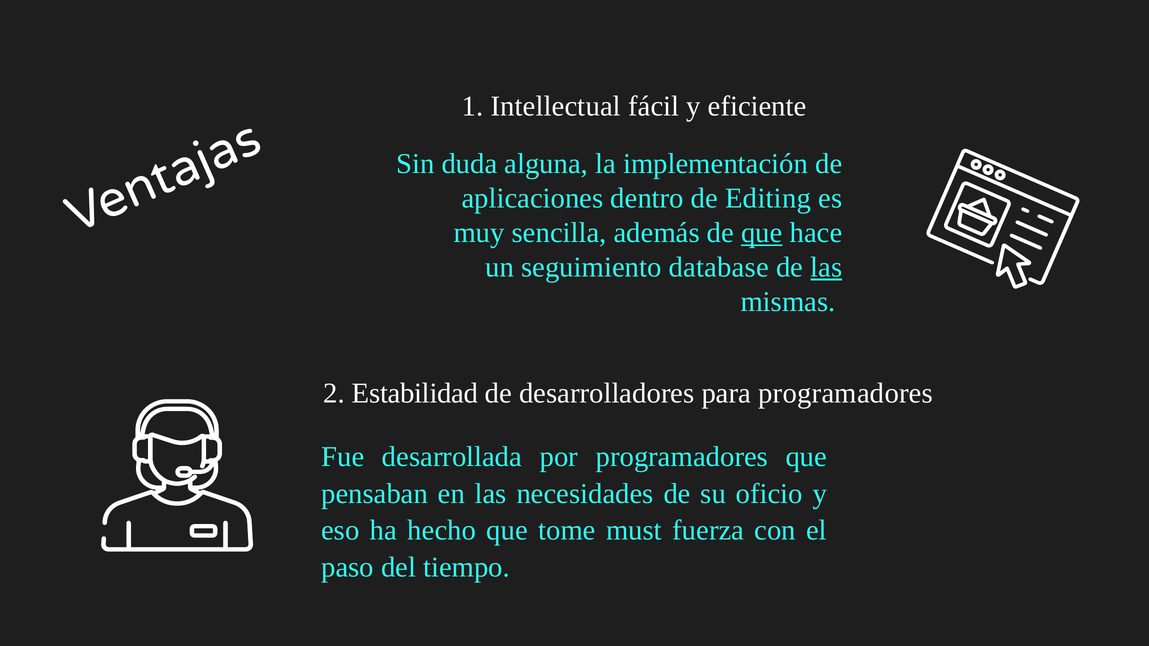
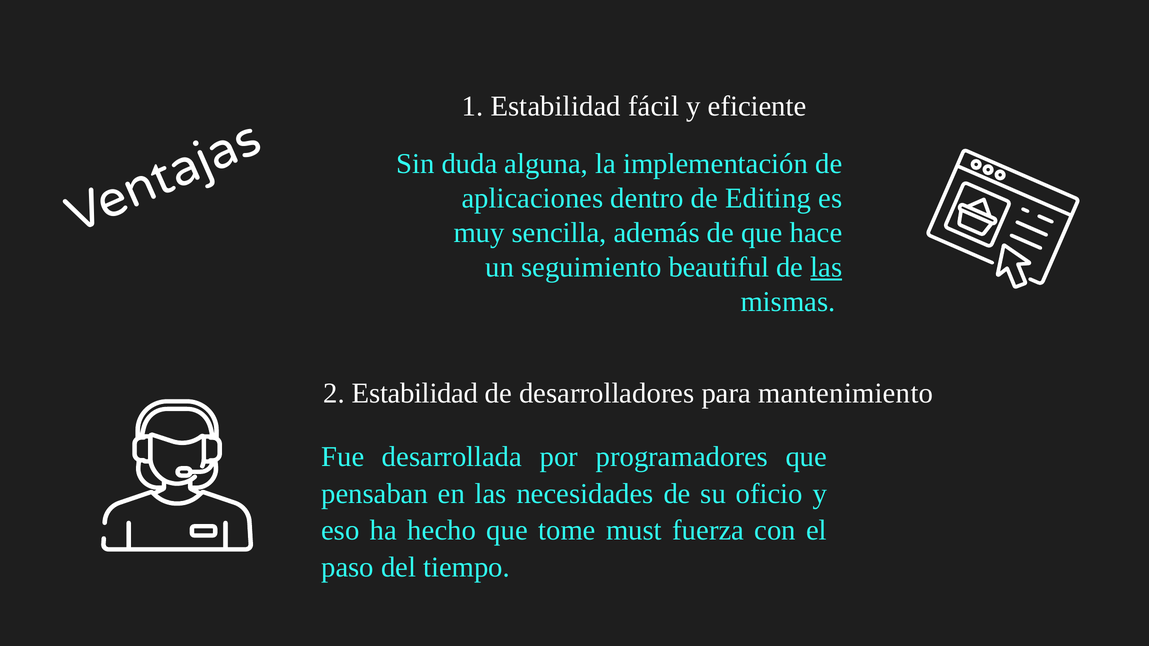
1 Intellectual: Intellectual -> Estabilidad
que at (762, 233) underline: present -> none
database: database -> beautiful
para programadores: programadores -> mantenimiento
